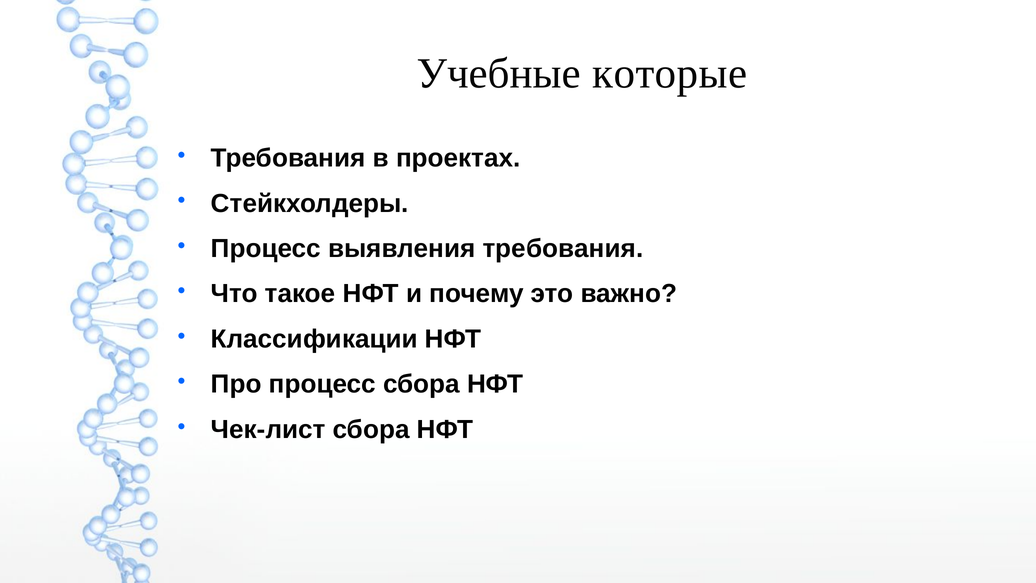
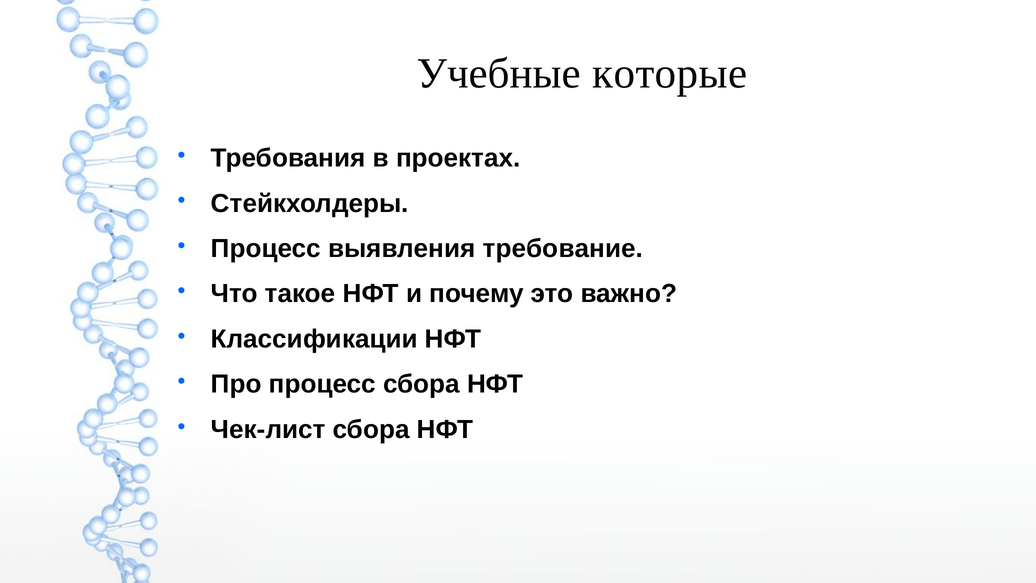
выявления требования: требования -> требование
